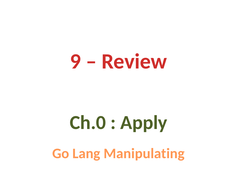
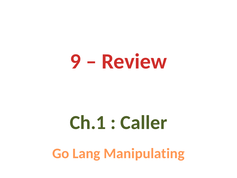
Ch.0: Ch.0 -> Ch.1
Apply: Apply -> Caller
